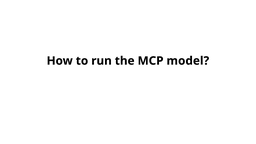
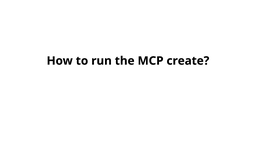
model: model -> create
